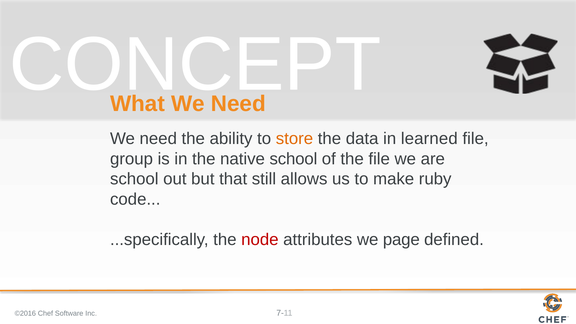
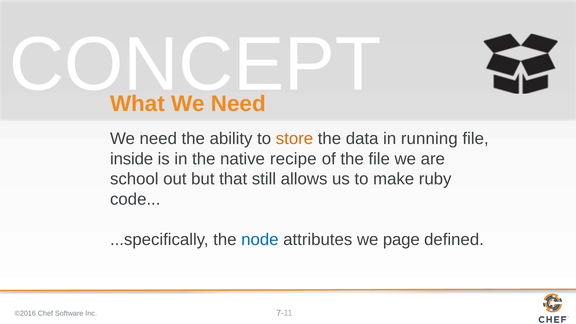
learned: learned -> running
group: group -> inside
native school: school -> recipe
node colour: red -> blue
